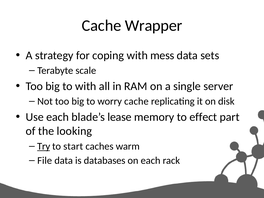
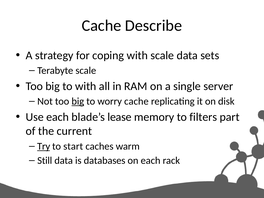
Wrapper: Wrapper -> Describe
with mess: mess -> scale
big at (78, 101) underline: none -> present
effect: effect -> filters
looking: looking -> current
File: File -> Still
